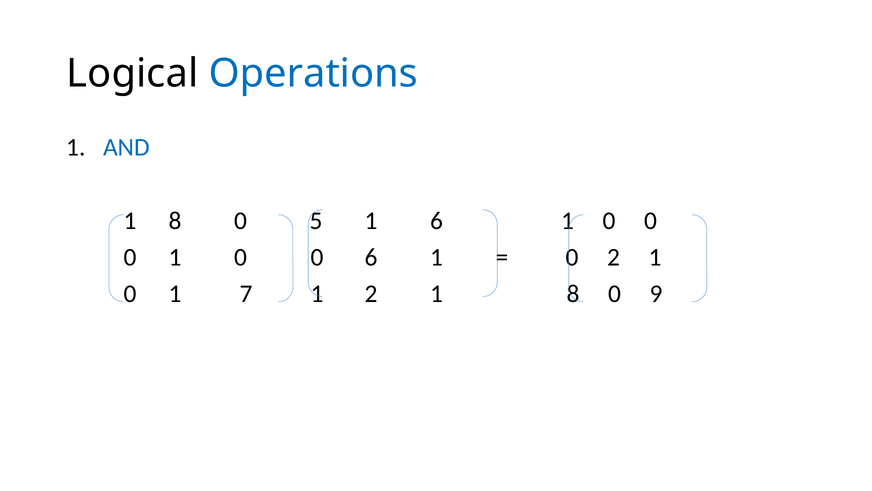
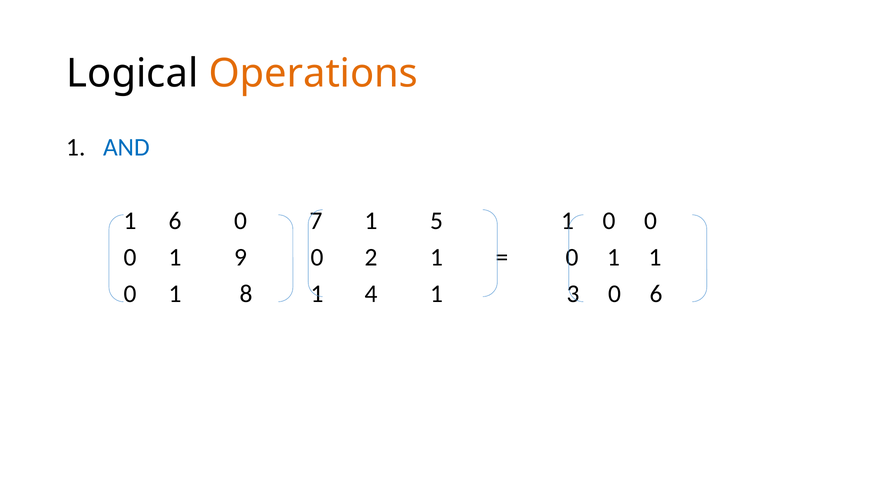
Operations colour: blue -> orange
8 at (175, 221): 8 -> 6
5: 5 -> 7
1 6: 6 -> 5
0 1 0: 0 -> 9
0 6: 6 -> 2
2 at (614, 257): 2 -> 1
7: 7 -> 8
1 2: 2 -> 4
8 at (573, 294): 8 -> 3
0 9: 9 -> 6
